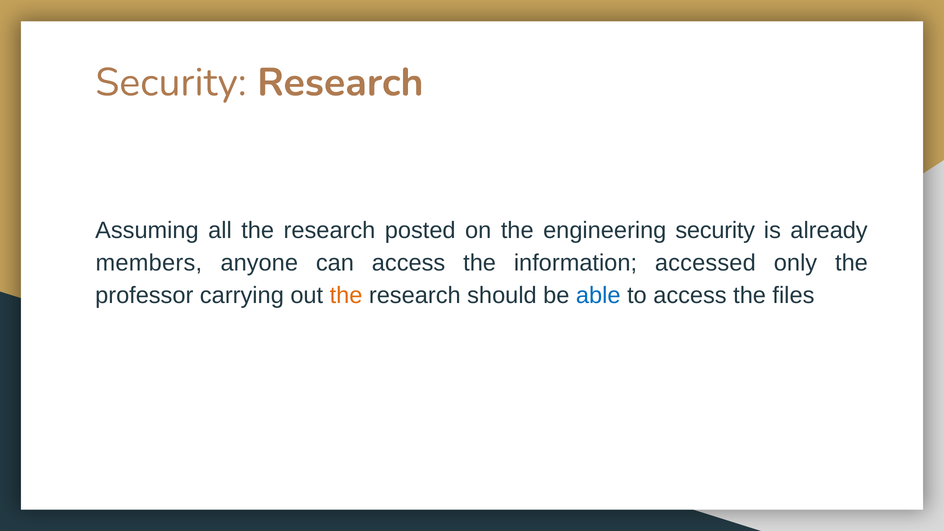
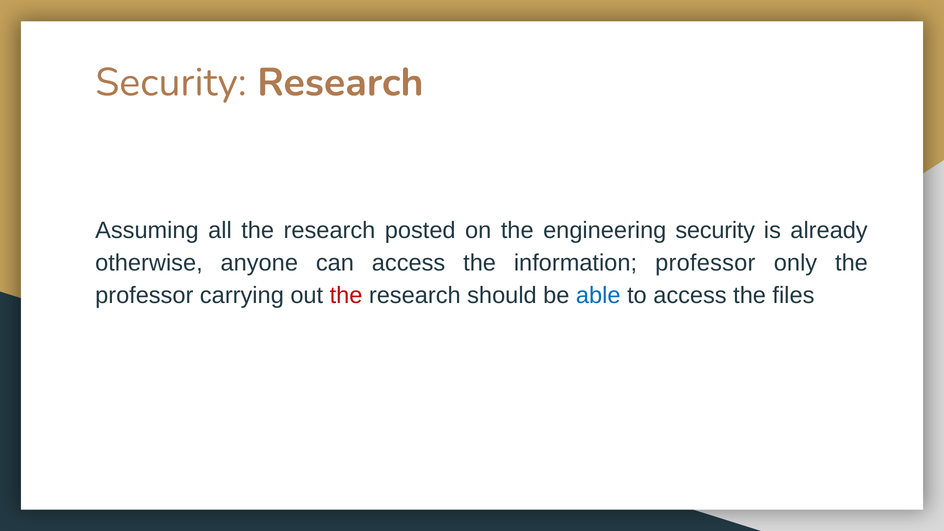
members: members -> otherwise
information accessed: accessed -> professor
the at (346, 296) colour: orange -> red
